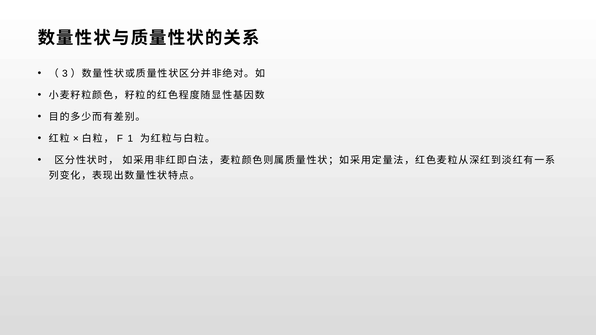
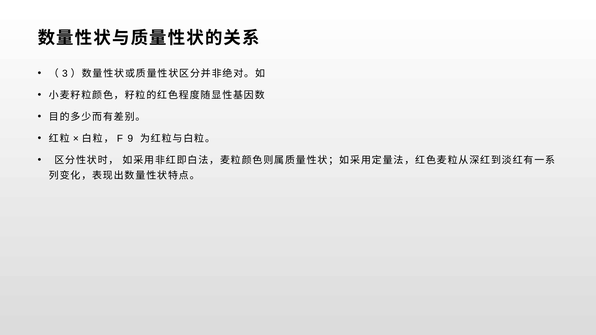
1: 1 -> 9
